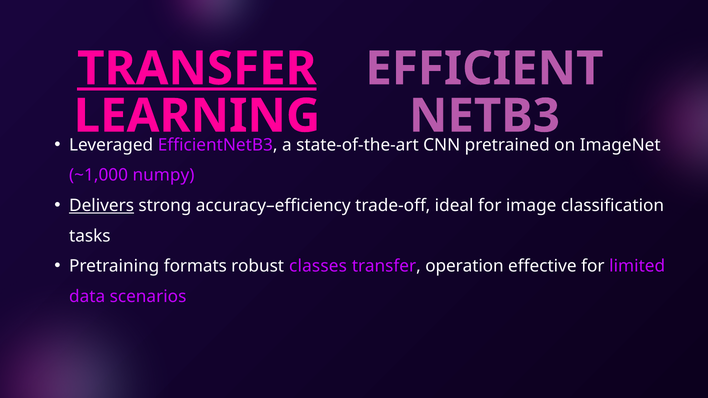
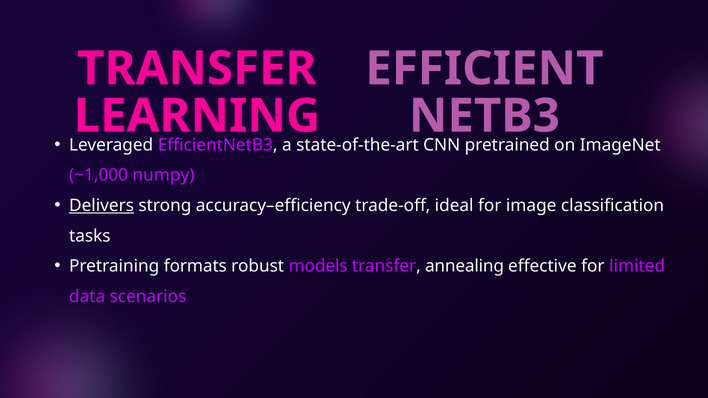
TRANSFER at (197, 69) underline: present -> none
classes: classes -> models
operation: operation -> annealing
